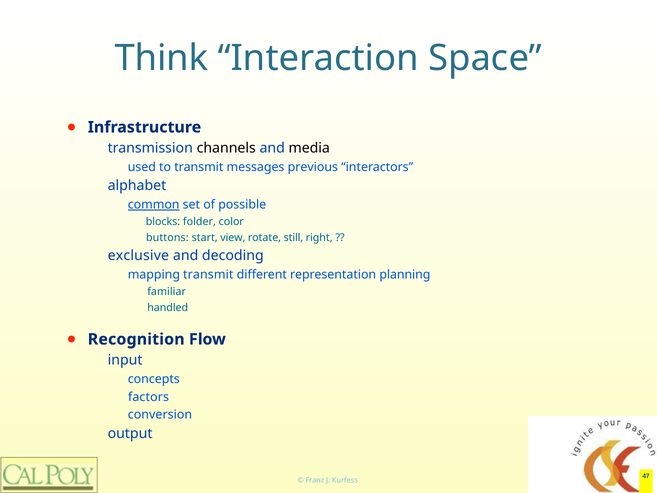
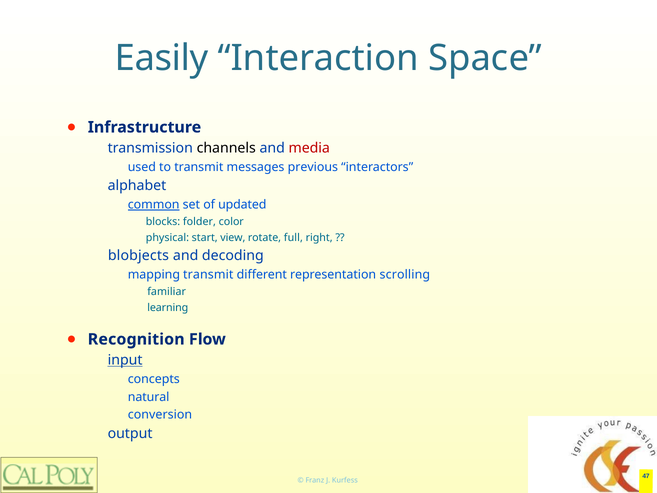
Think: Think -> Easily
media colour: black -> red
possible: possible -> updated
buttons: buttons -> physical
still: still -> full
exclusive: exclusive -> blobjects
planning: planning -> scrolling
handled: handled -> learning
input underline: none -> present
factors: factors -> natural
